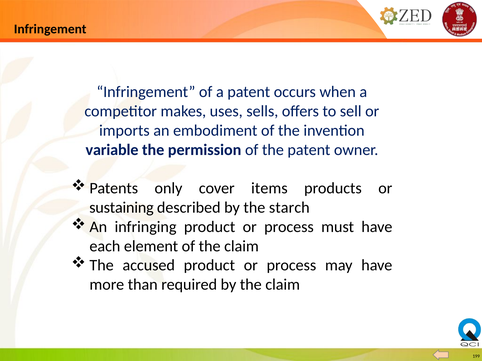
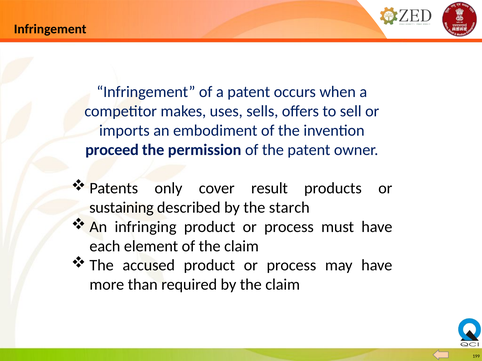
variable: variable -> proceed
items: items -> result
